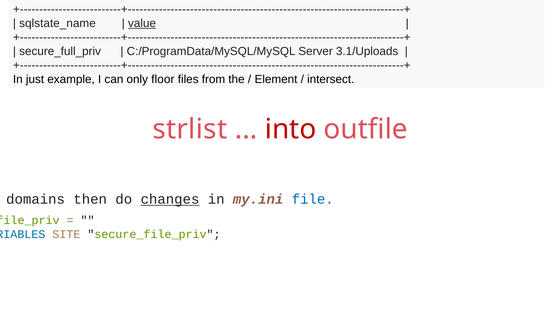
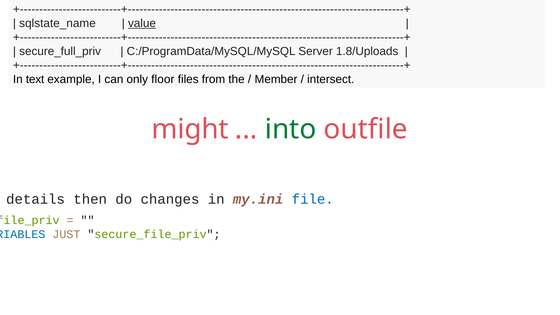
3.1/Uploads: 3.1/Uploads -> 1.8/Uploads
just: just -> text
Element: Element -> Member
strlist: strlist -> might
into colour: red -> green
domains: domains -> details
changes underline: present -> none
SITE: SITE -> JUST
